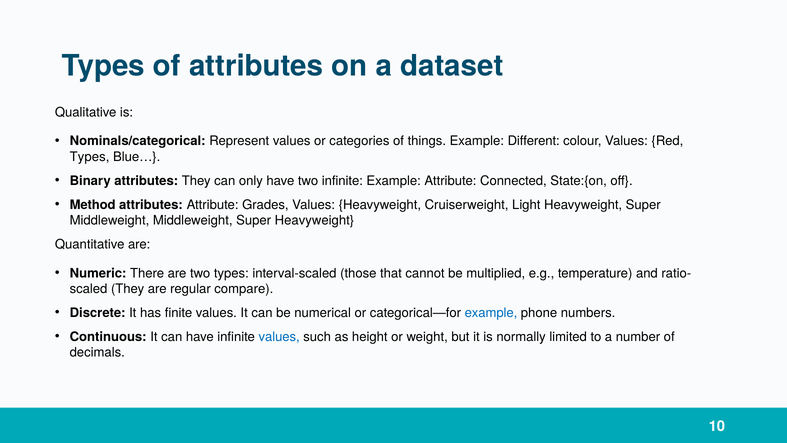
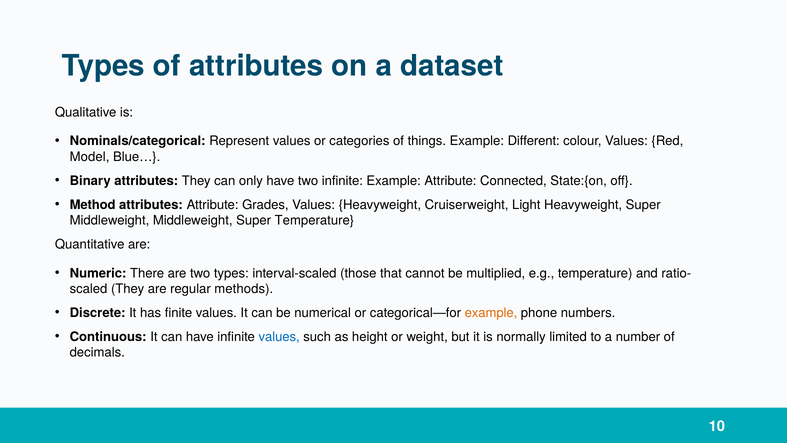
Types at (90, 157): Types -> Model
Super Heavyweight: Heavyweight -> Temperature
compare: compare -> methods
example at (491, 313) colour: blue -> orange
